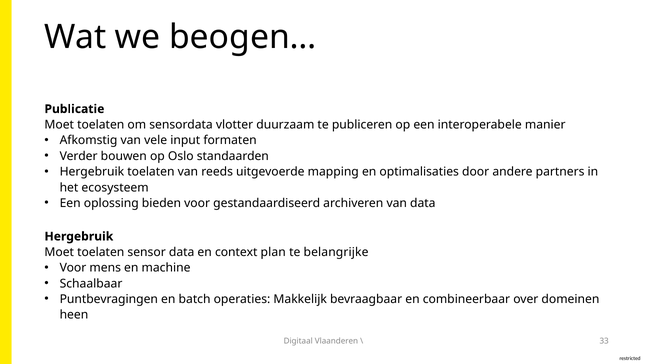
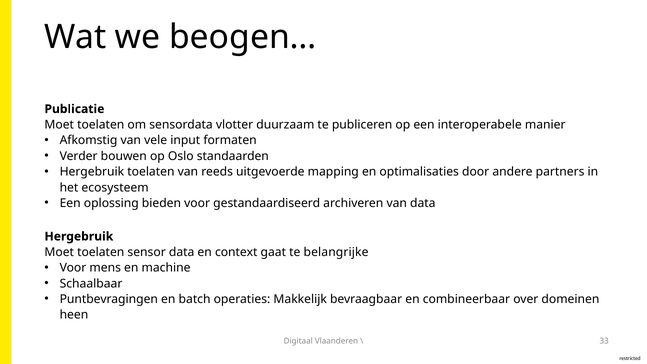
plan: plan -> gaat
